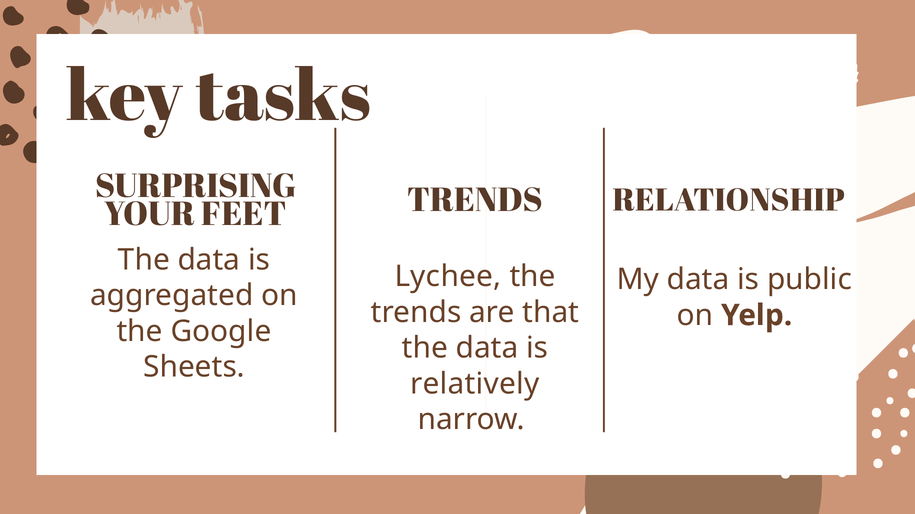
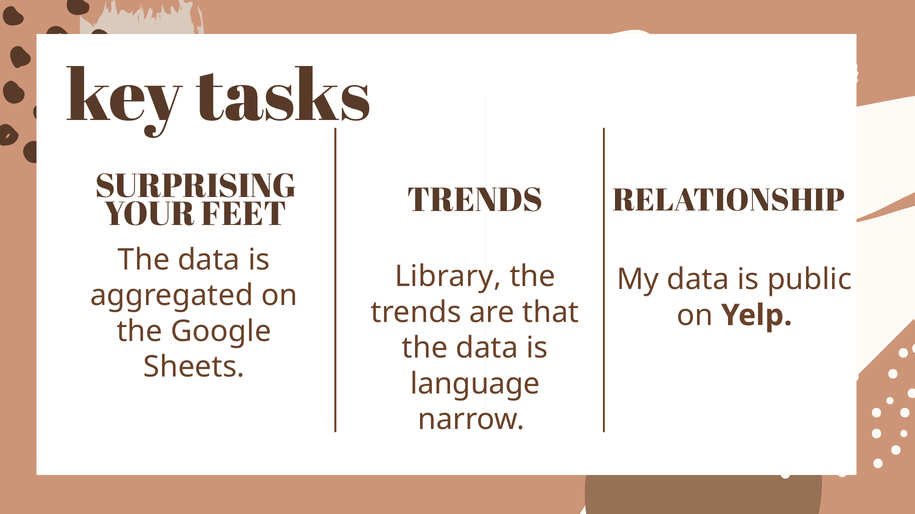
Lychee: Lychee -> Library
relatively: relatively -> language
